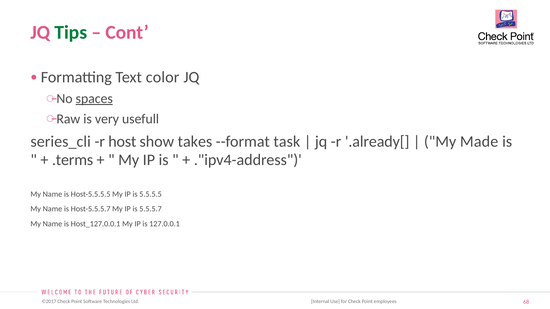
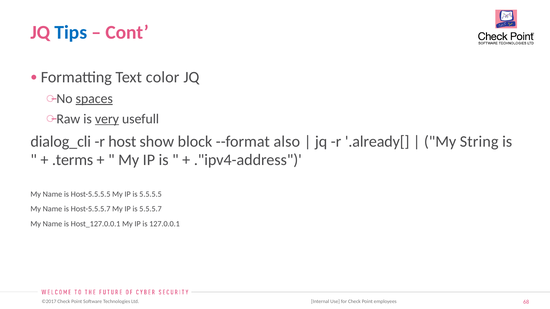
Tips colour: green -> blue
very underline: none -> present
series_cli: series_cli -> dialog_cli
takes: takes -> block
task: task -> also
Made: Made -> String
